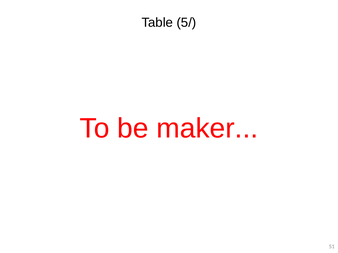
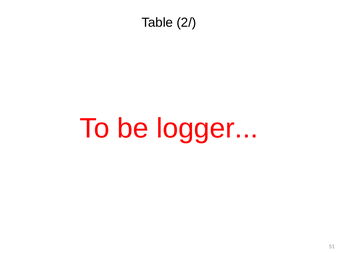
5/: 5/ -> 2/
maker: maker -> logger
